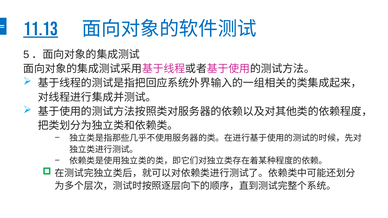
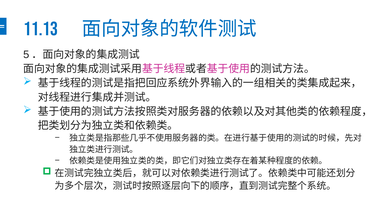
11.13 underline: present -> none
